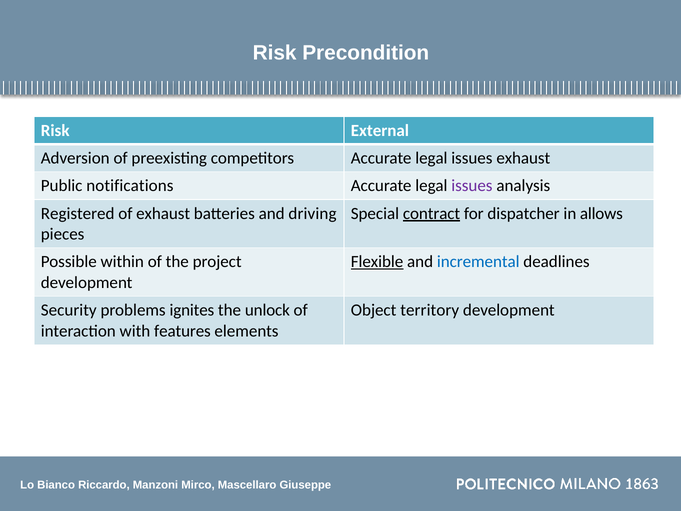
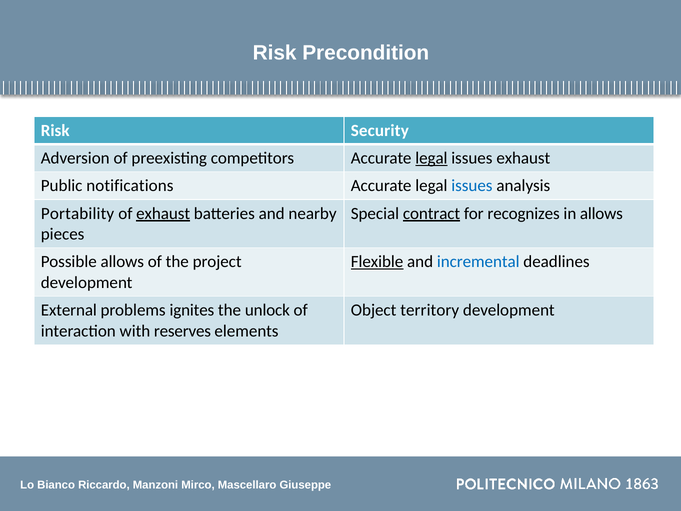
External: External -> Security
legal at (431, 158) underline: none -> present
issues at (472, 186) colour: purple -> blue
Registered: Registered -> Portability
exhaust at (163, 213) underline: none -> present
driving: driving -> nearby
dispatcher: dispatcher -> recognizes
Possible within: within -> allows
Security: Security -> External
features: features -> reserves
